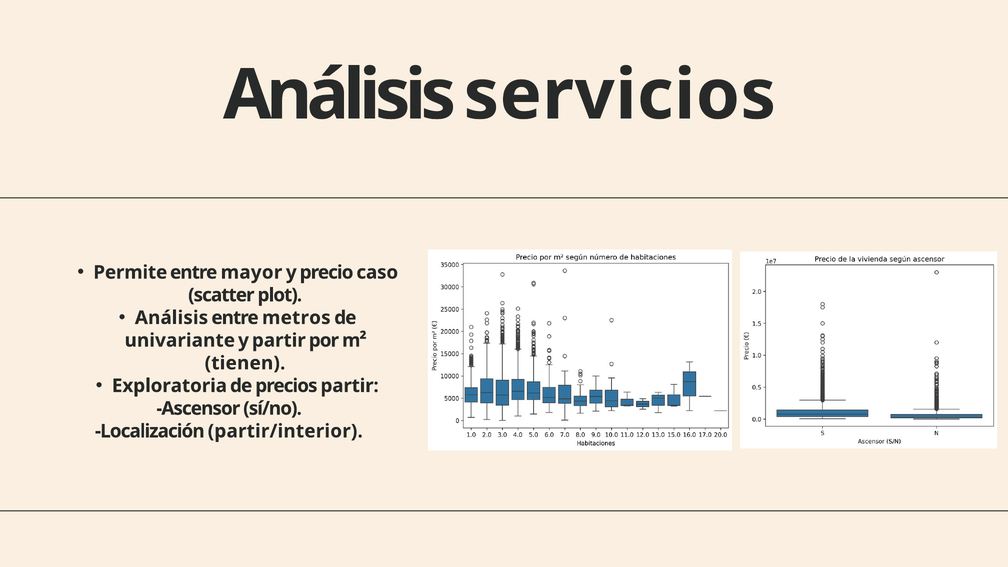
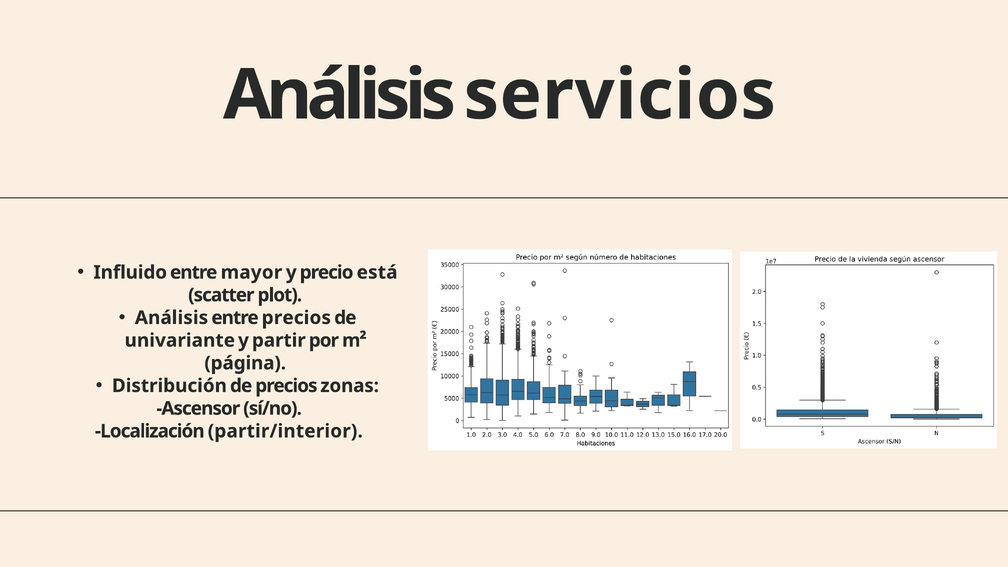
Permite: Permite -> Influido
caso: caso -> está
entre metros: metros -> precios
tienen: tienen -> página
Exploratoria: Exploratoria -> Distribución
precios partir: partir -> zonas
